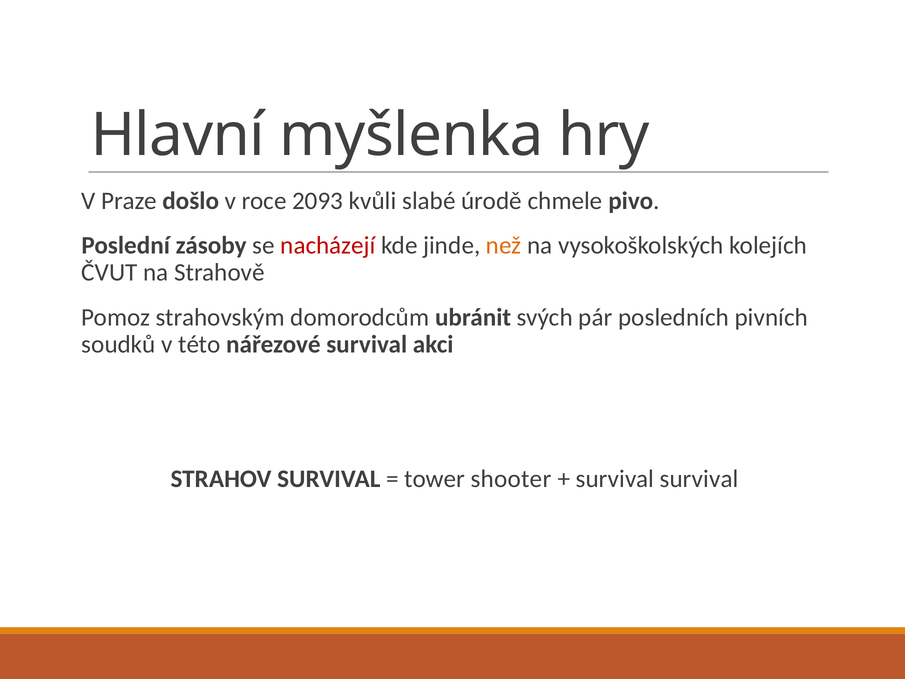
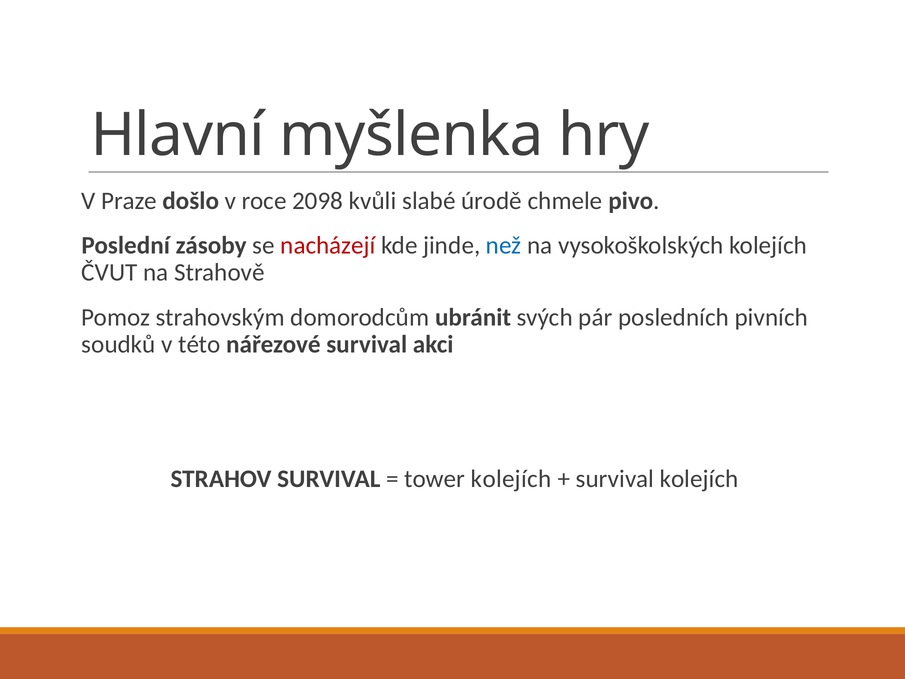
2093: 2093 -> 2098
než colour: orange -> blue
tower shooter: shooter -> kolejích
survival survival: survival -> kolejích
